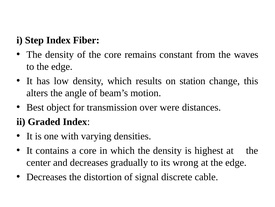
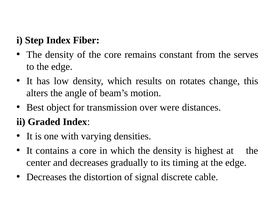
waves: waves -> serves
station: station -> rotates
wrong: wrong -> timing
